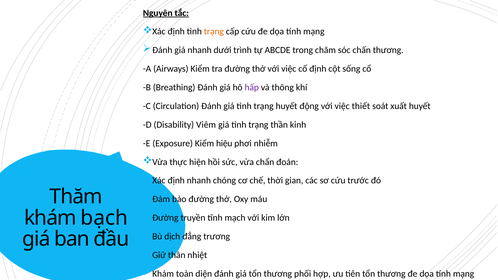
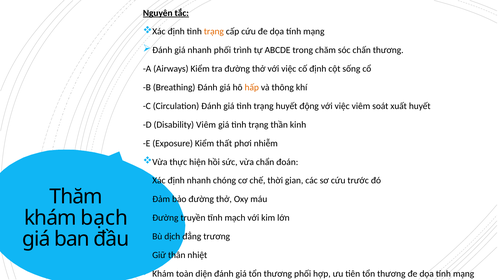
nhanh dưới: dưới -> phối
hấp colour: purple -> orange
việc thiết: thiết -> viêm
hiệu: hiệu -> thất
